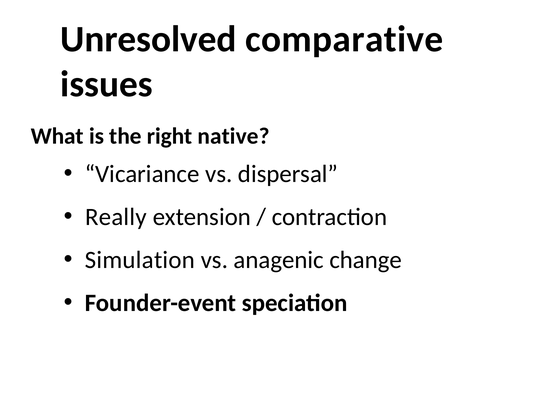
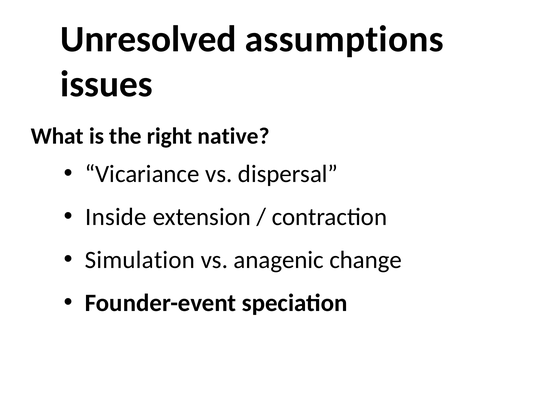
comparative: comparative -> assumptions
Really: Really -> Inside
